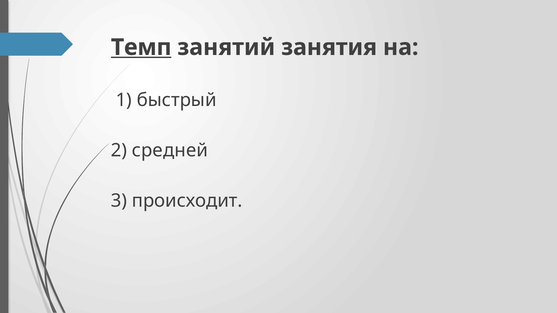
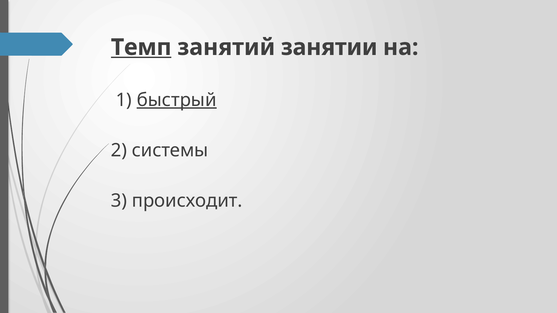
занятия: занятия -> занятии
быстрый underline: none -> present
средней: средней -> системы
